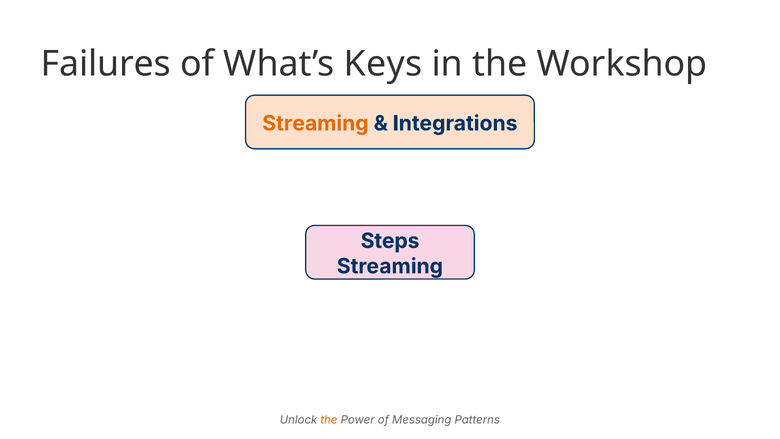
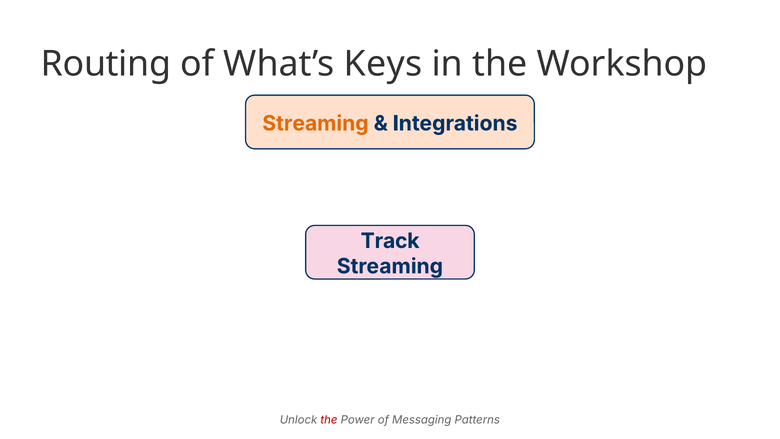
Failures: Failures -> Routing
Steps: Steps -> Track
the at (329, 420) colour: orange -> red
